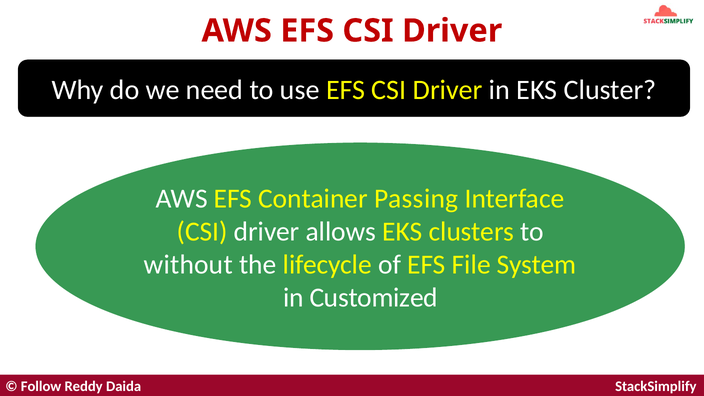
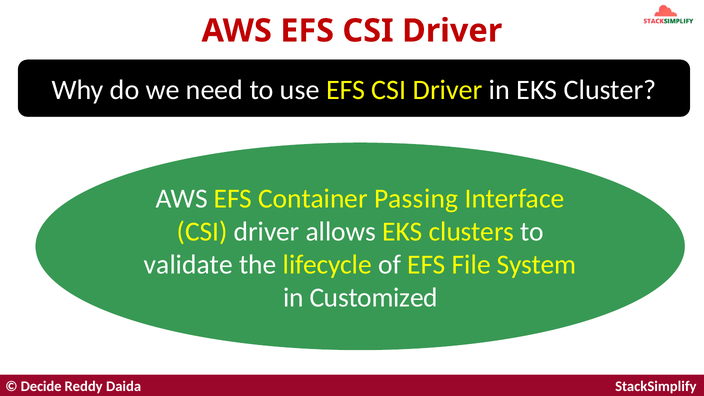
without: without -> validate
Follow: Follow -> Decide
